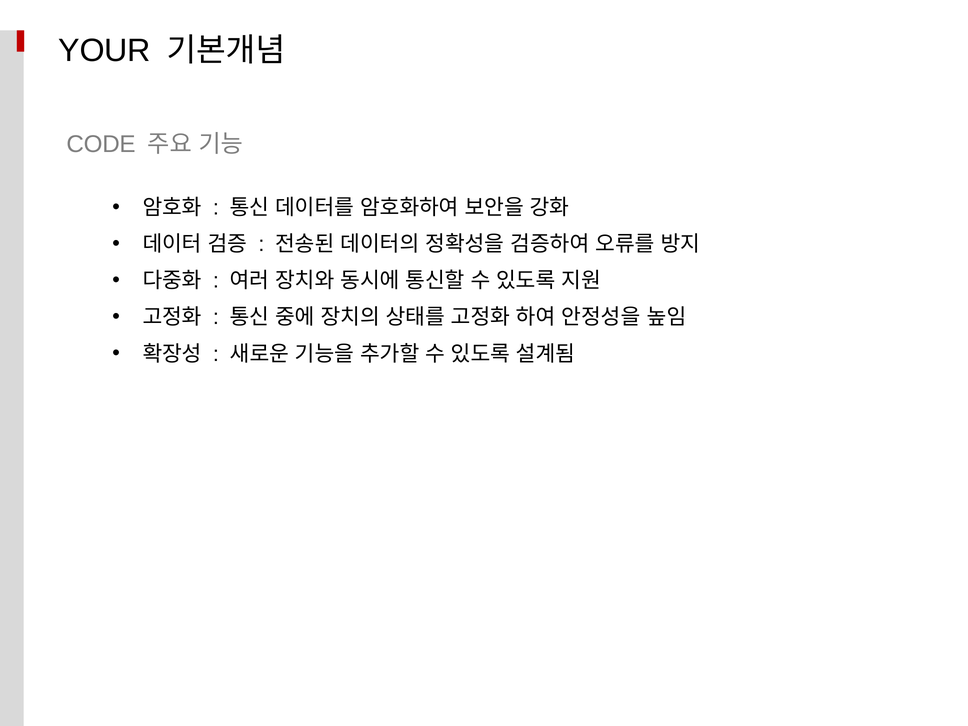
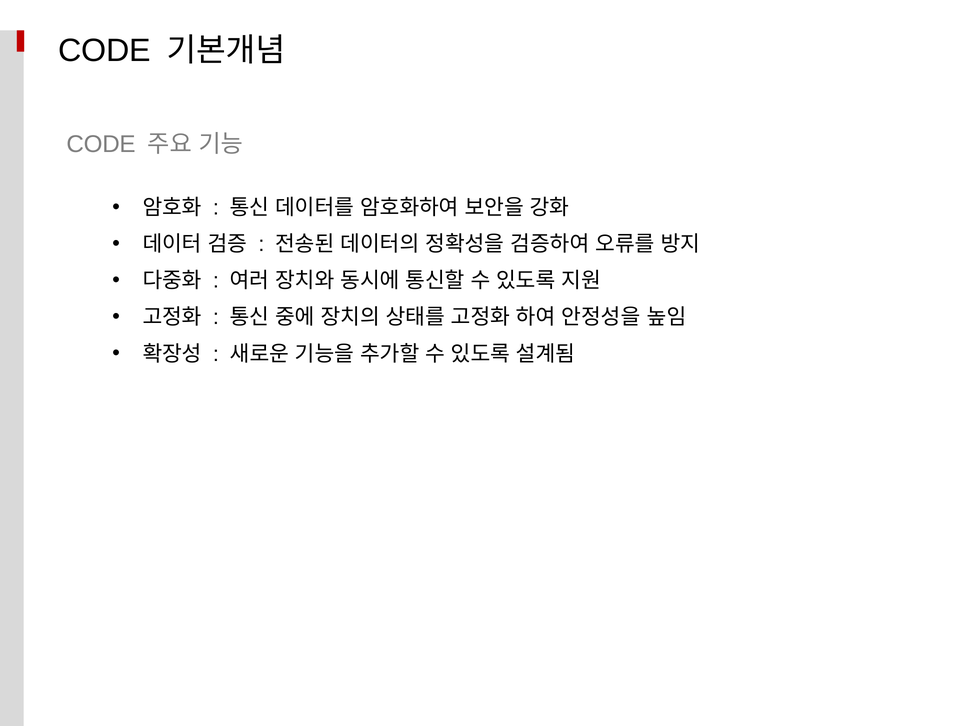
YOUR at (104, 51): YOUR -> CODE
